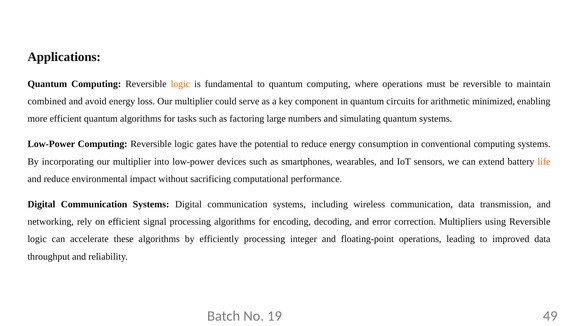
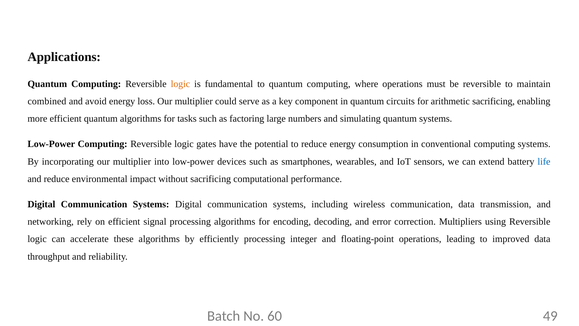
arithmetic minimized: minimized -> sacrificing
life colour: orange -> blue
19: 19 -> 60
